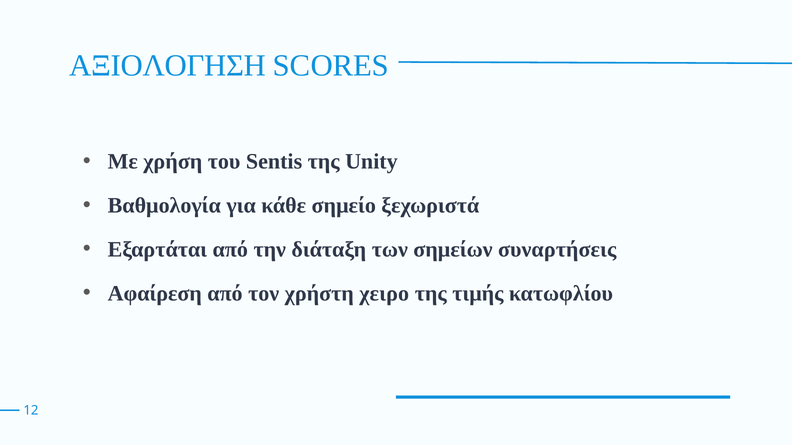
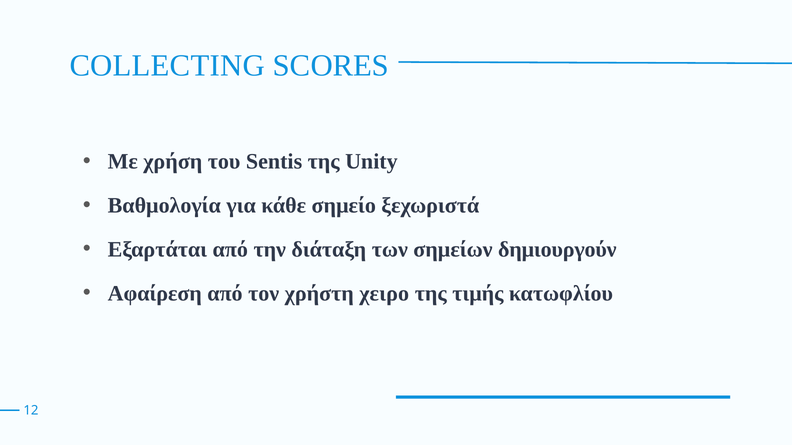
ΑΞΙΟΛΟΓΗΣΗ: ΑΞΙΟΛΟΓΗΣΗ -> COLLECTING
συναρτήσεις: συναρτήσεις -> δημιουργούν
